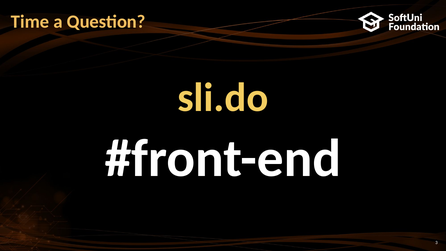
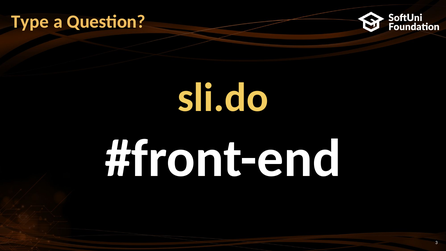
Time: Time -> Type
